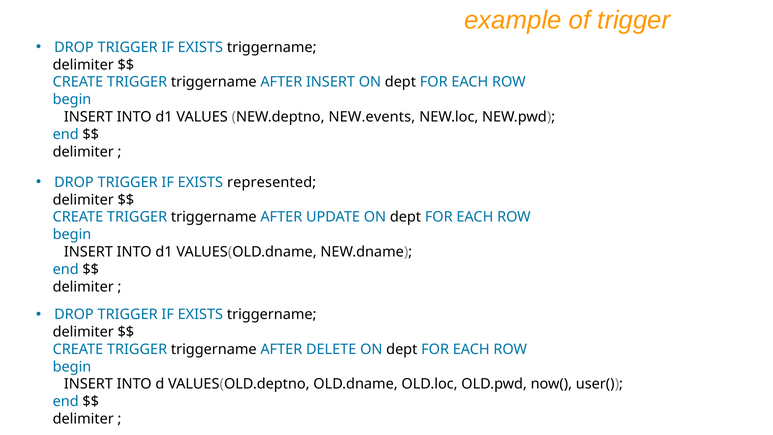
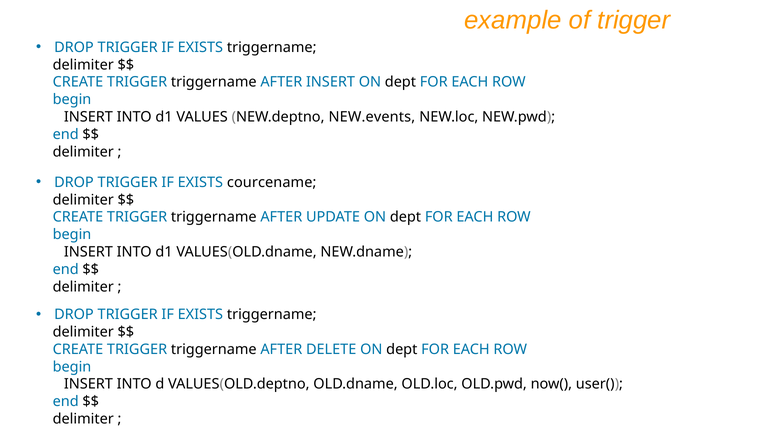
represented: represented -> courcename
